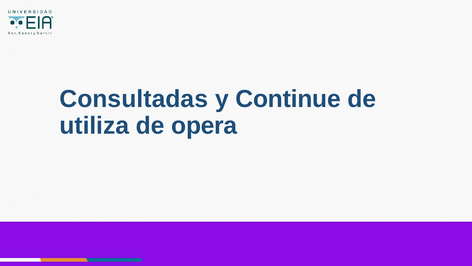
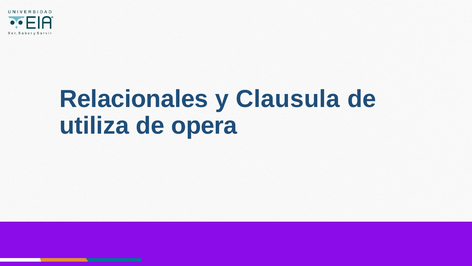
Consultadas: Consultadas -> Relacionales
Continue: Continue -> Clausula
